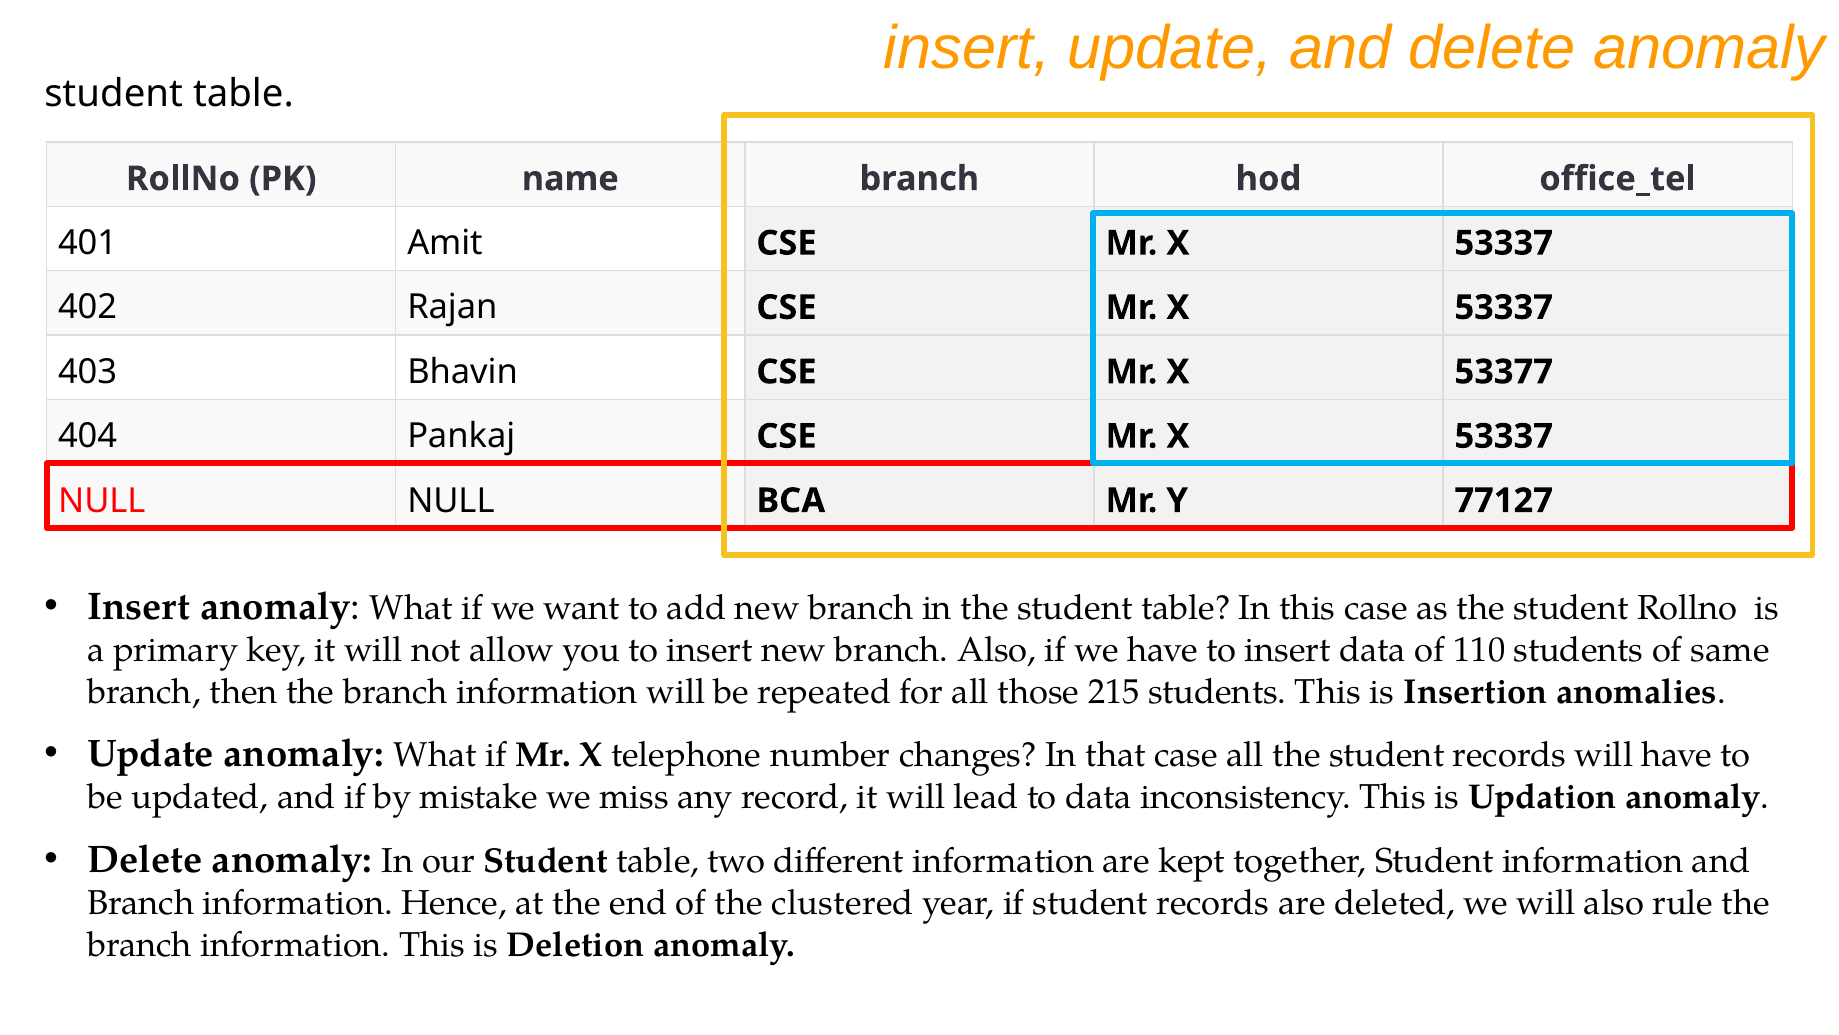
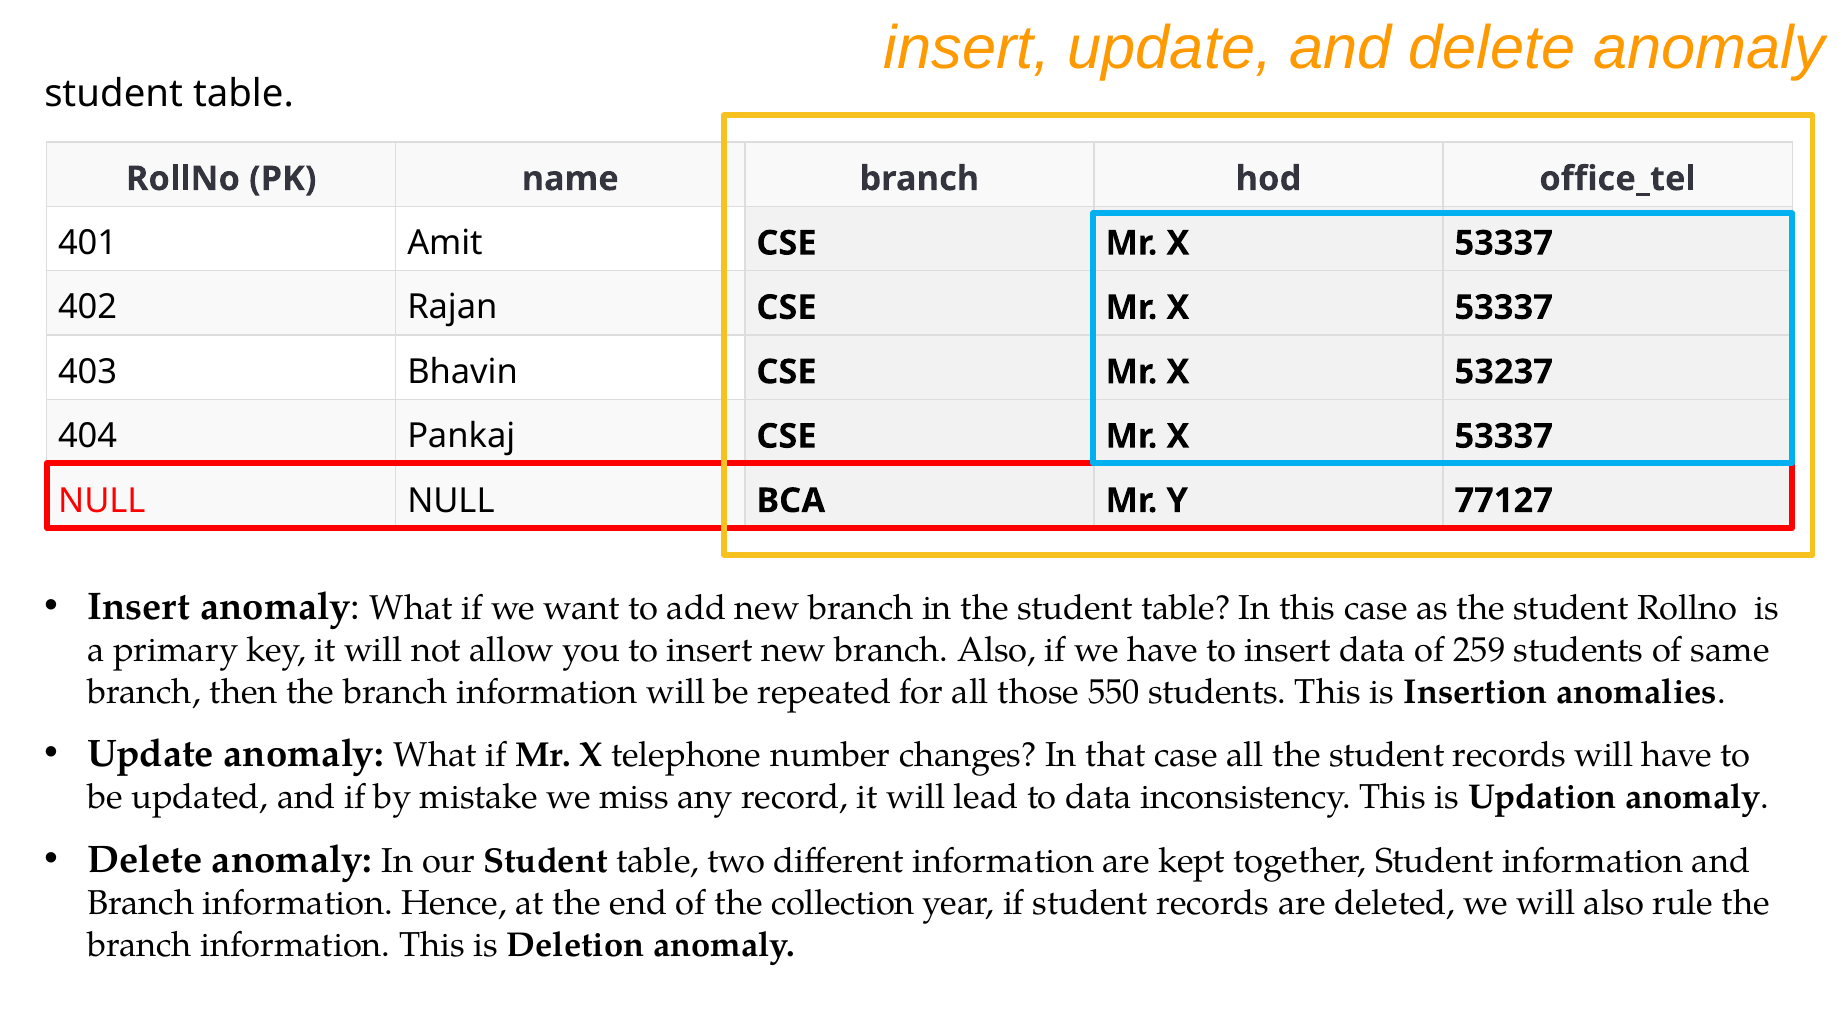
53377: 53377 -> 53237
110: 110 -> 259
215: 215 -> 550
clustered: clustered -> collection
